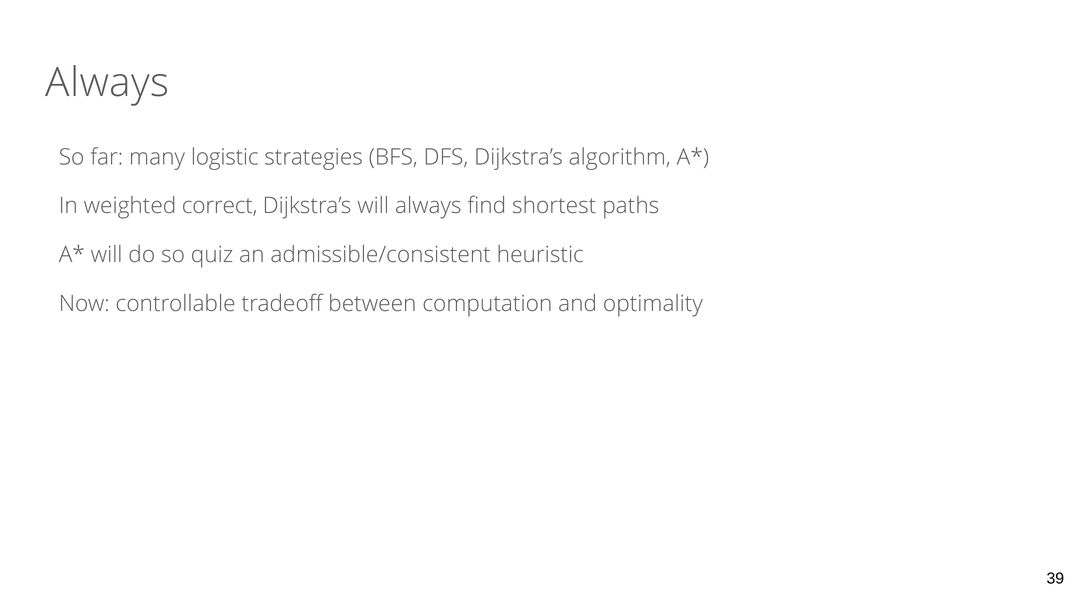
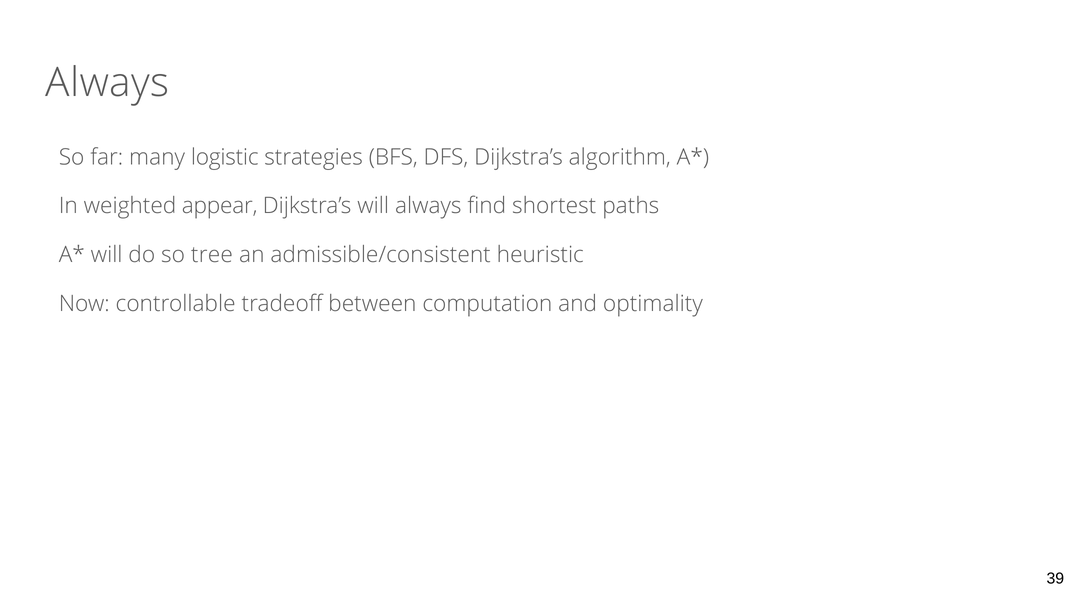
correct: correct -> appear
quiz: quiz -> tree
